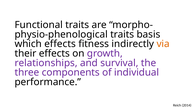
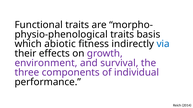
which effects: effects -> abiotic
via colour: orange -> blue
relationships: relationships -> environment
